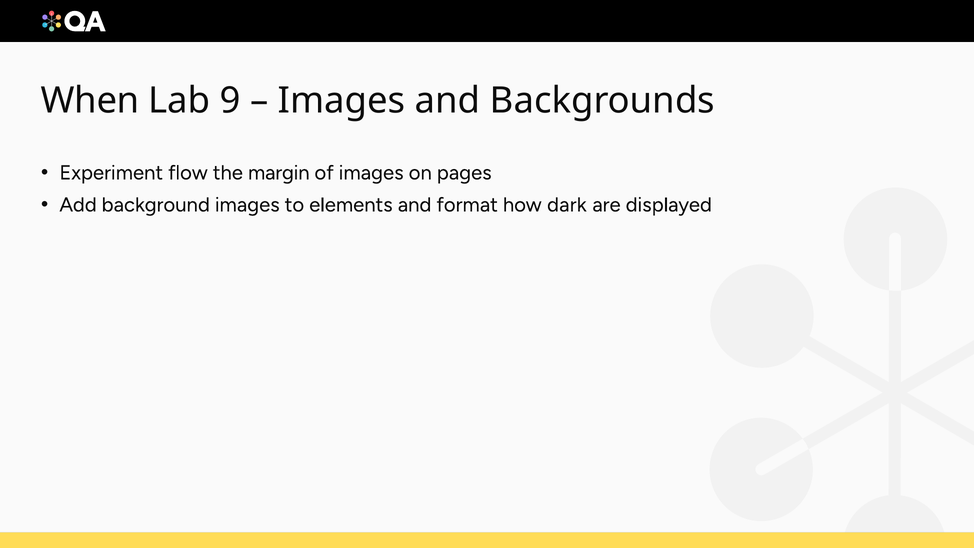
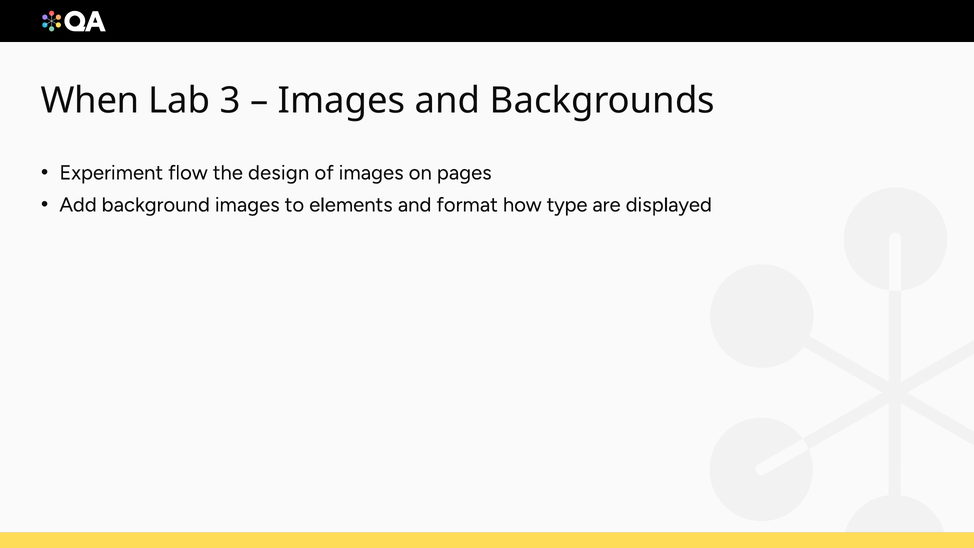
9: 9 -> 3
margin: margin -> design
dark: dark -> type
